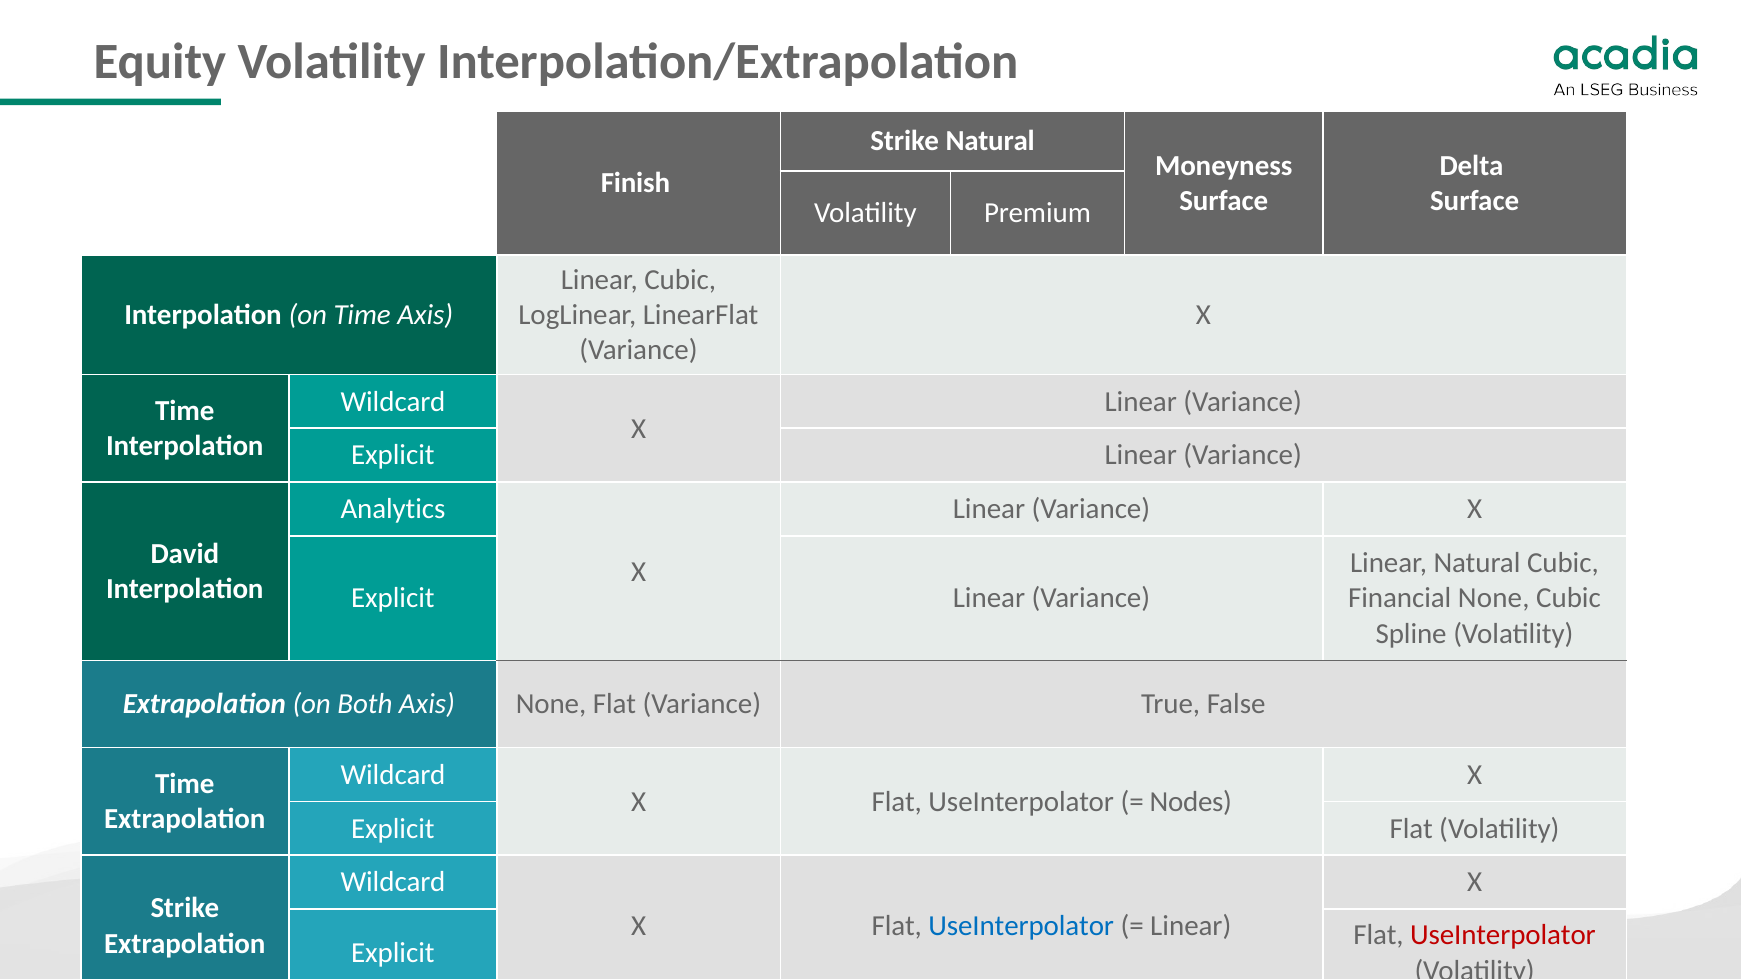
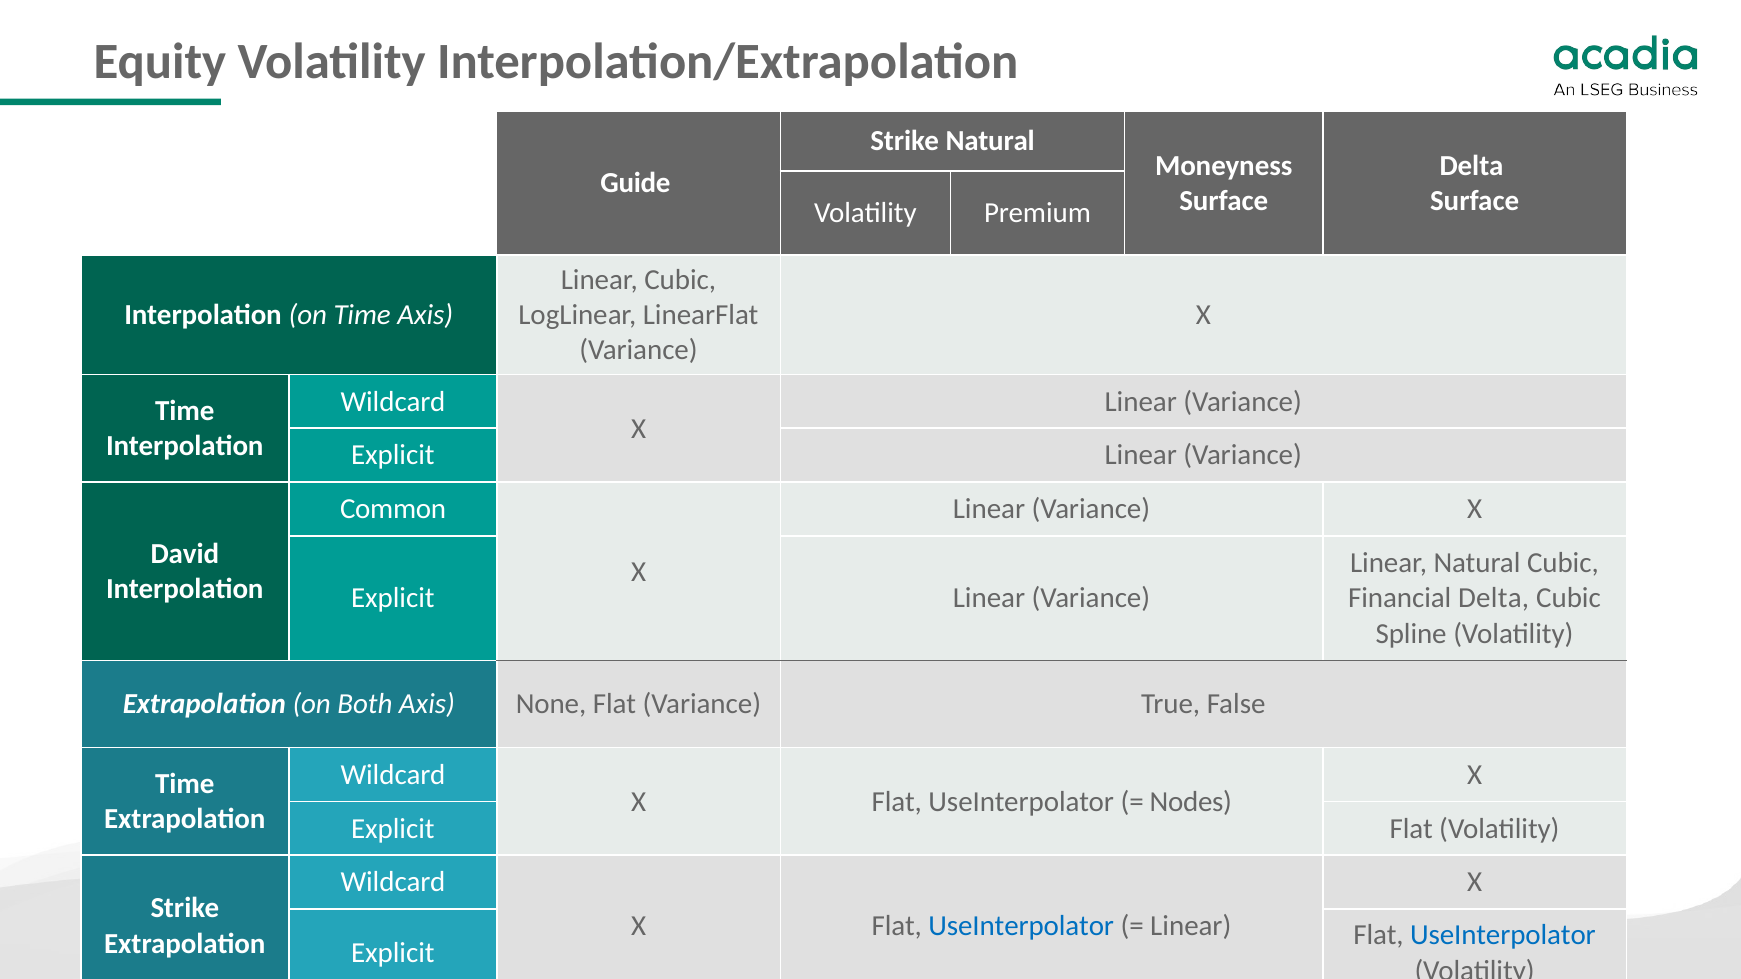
Finish: Finish -> Guide
Analytics: Analytics -> Common
Financial None: None -> Delta
UseInterpolator at (1503, 935) colour: red -> blue
